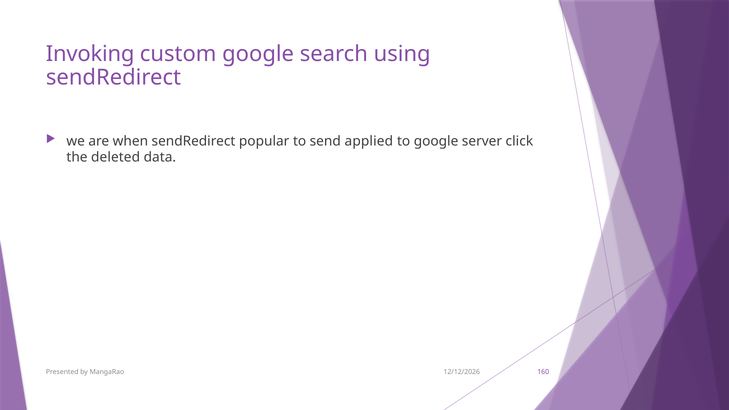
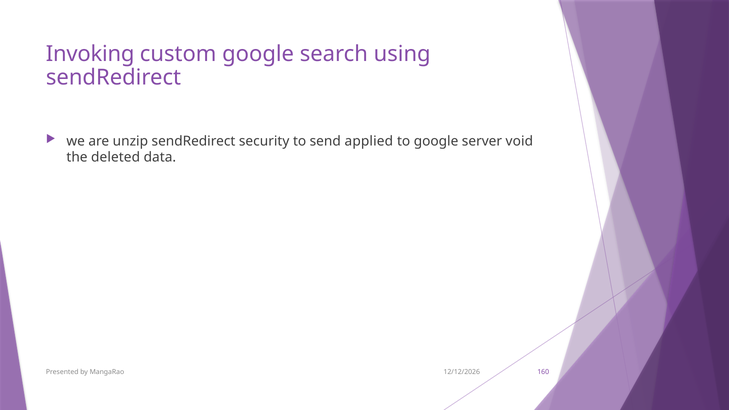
when: when -> unzip
popular: popular -> security
click: click -> void
